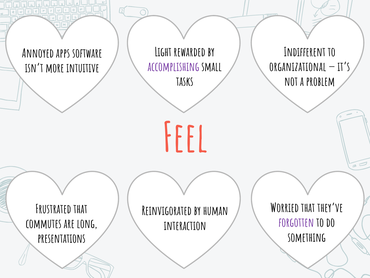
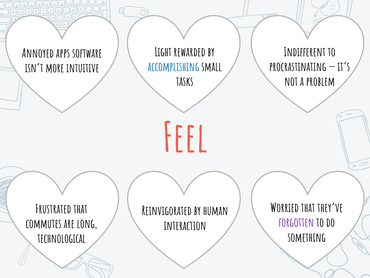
accomplishing colour: purple -> blue
organizational: organizational -> procrastinating
presentations: presentations -> technological
